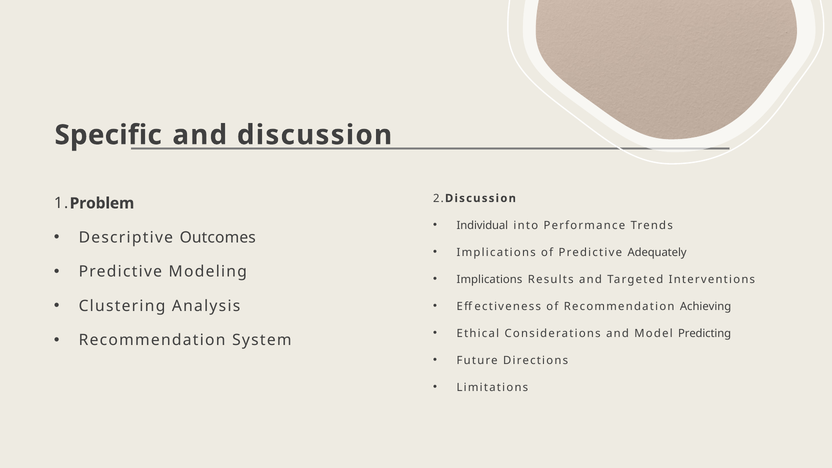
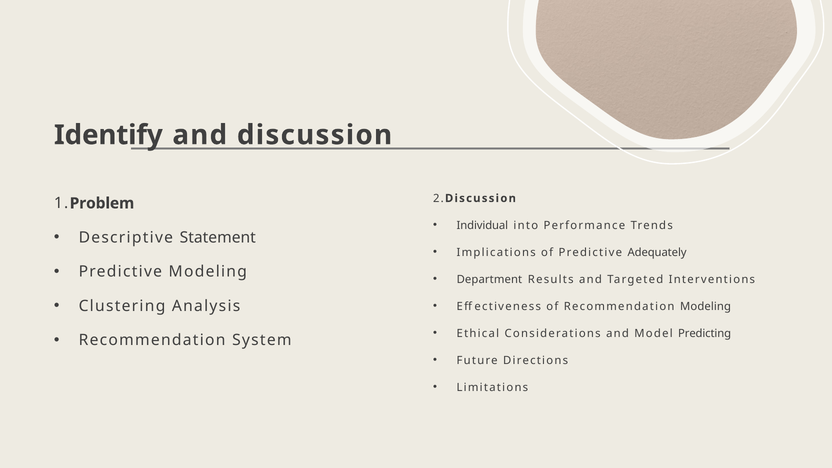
Specific: Specific -> Identify
Outcomes: Outcomes -> Statement
Implications at (489, 279): Implications -> Department
Recommendation Achieving: Achieving -> Modeling
